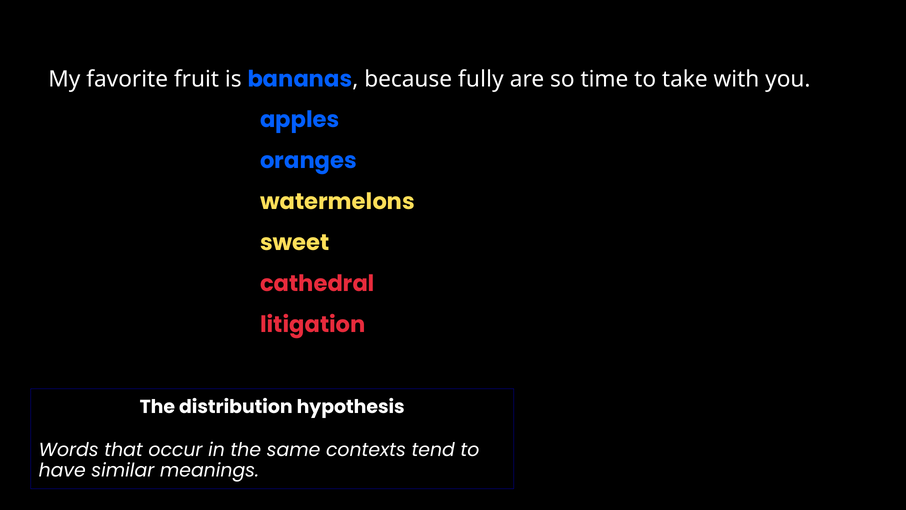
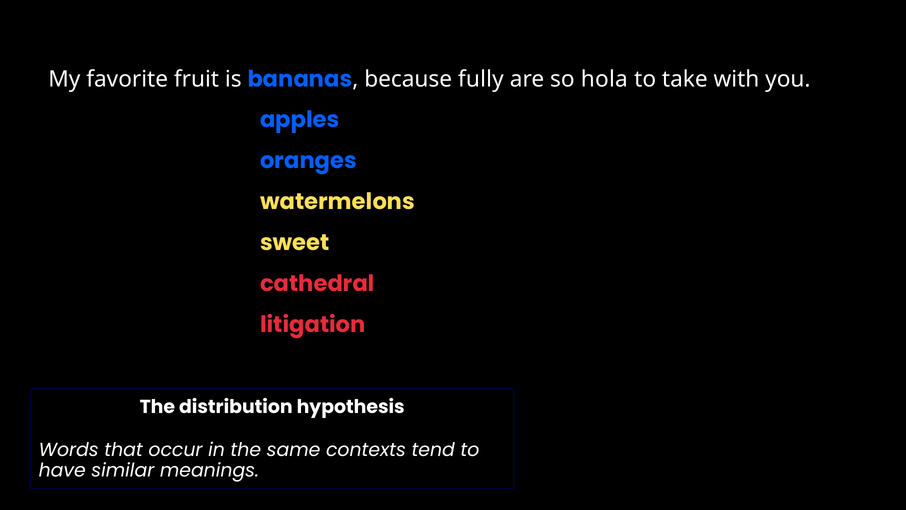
time: time -> hola
